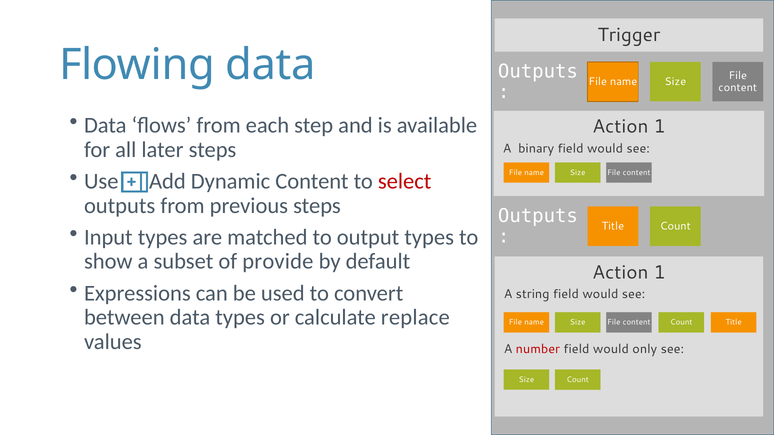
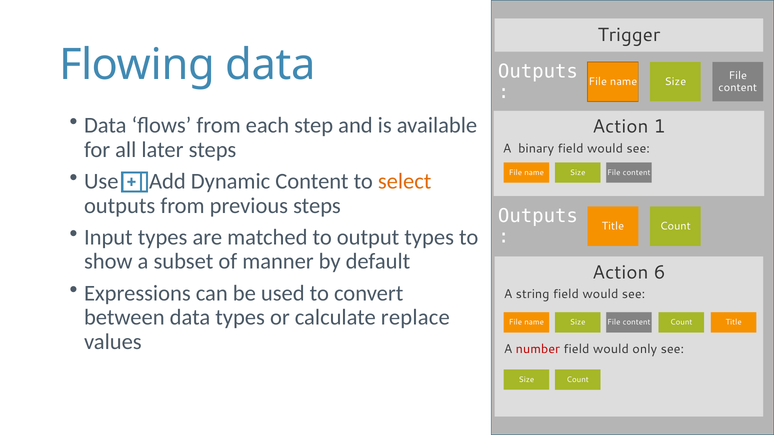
select colour: red -> orange
provide: provide -> manner
1 at (660, 272): 1 -> 6
